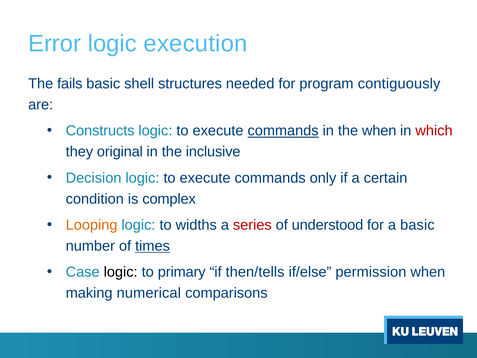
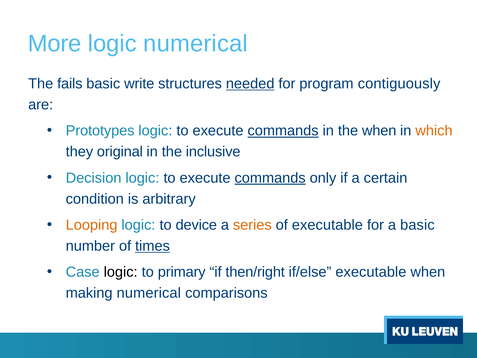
Error: Error -> More
logic execution: execution -> numerical
shell: shell -> write
needed underline: none -> present
Constructs: Constructs -> Prototypes
which colour: red -> orange
commands at (270, 178) underline: none -> present
complex: complex -> arbitrary
widths: widths -> device
series colour: red -> orange
of understood: understood -> executable
then/tells: then/tells -> then/right
if/else permission: permission -> executable
